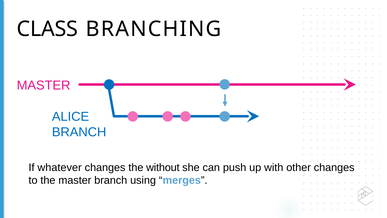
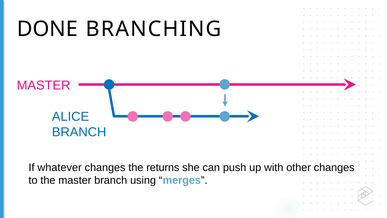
CLASS: CLASS -> DONE
without: without -> returns
